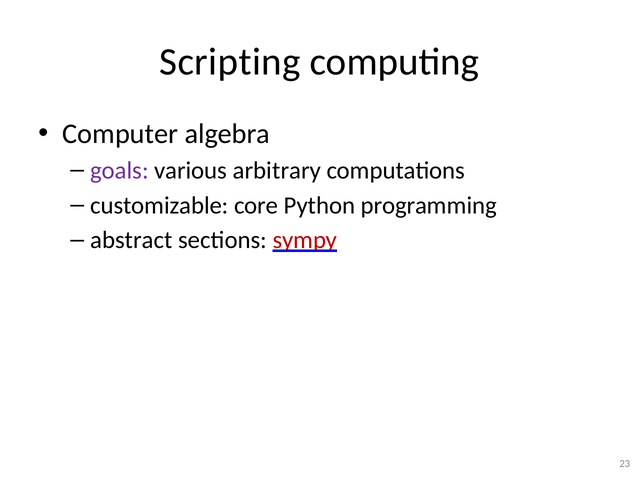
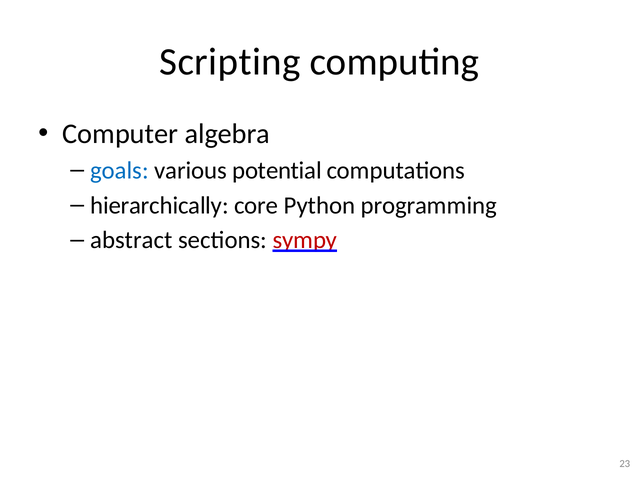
goals colour: purple -> blue
arbitrary: arbitrary -> potential
customizable: customizable -> hierarchically
